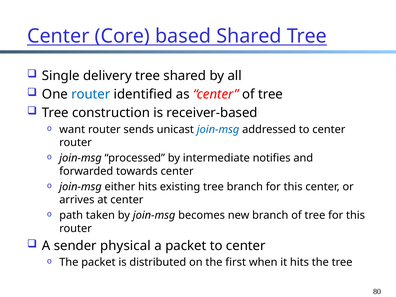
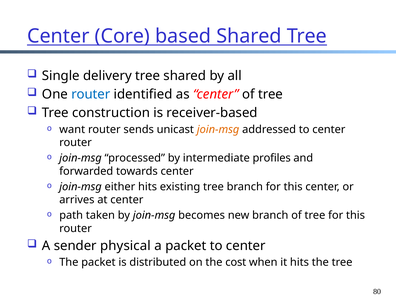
join-msg at (218, 129) colour: blue -> orange
notifies: notifies -> profiles
first: first -> cost
